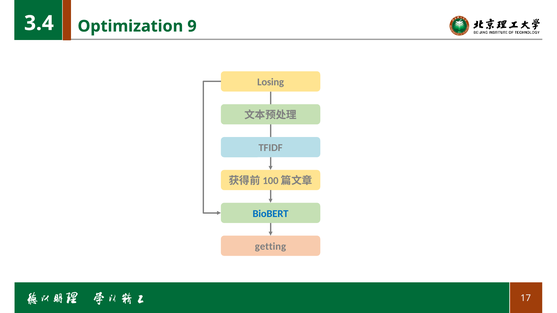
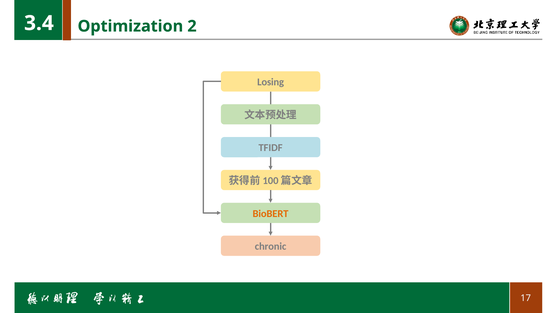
9: 9 -> 2
BioBERT colour: blue -> orange
getting: getting -> chronic
